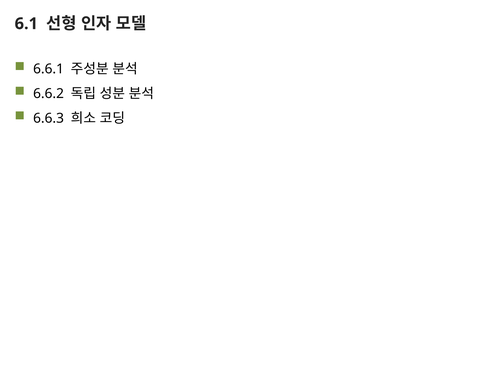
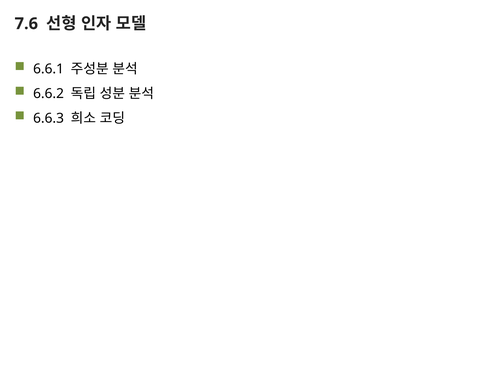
6.1: 6.1 -> 7.6
